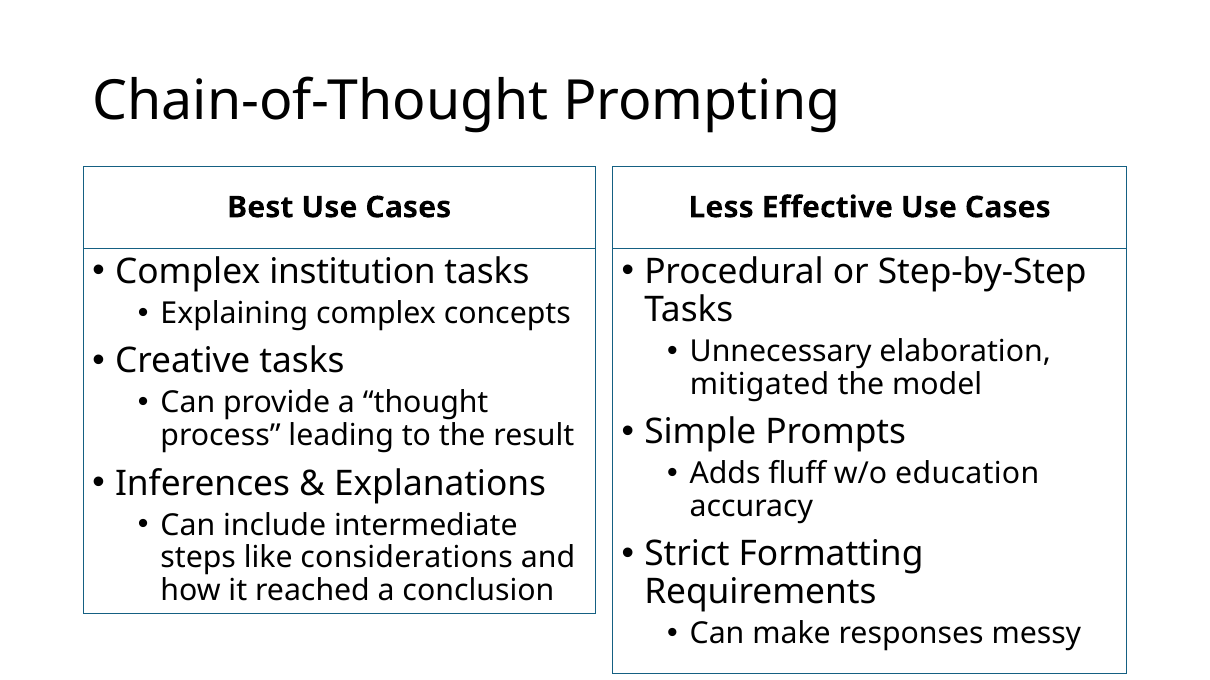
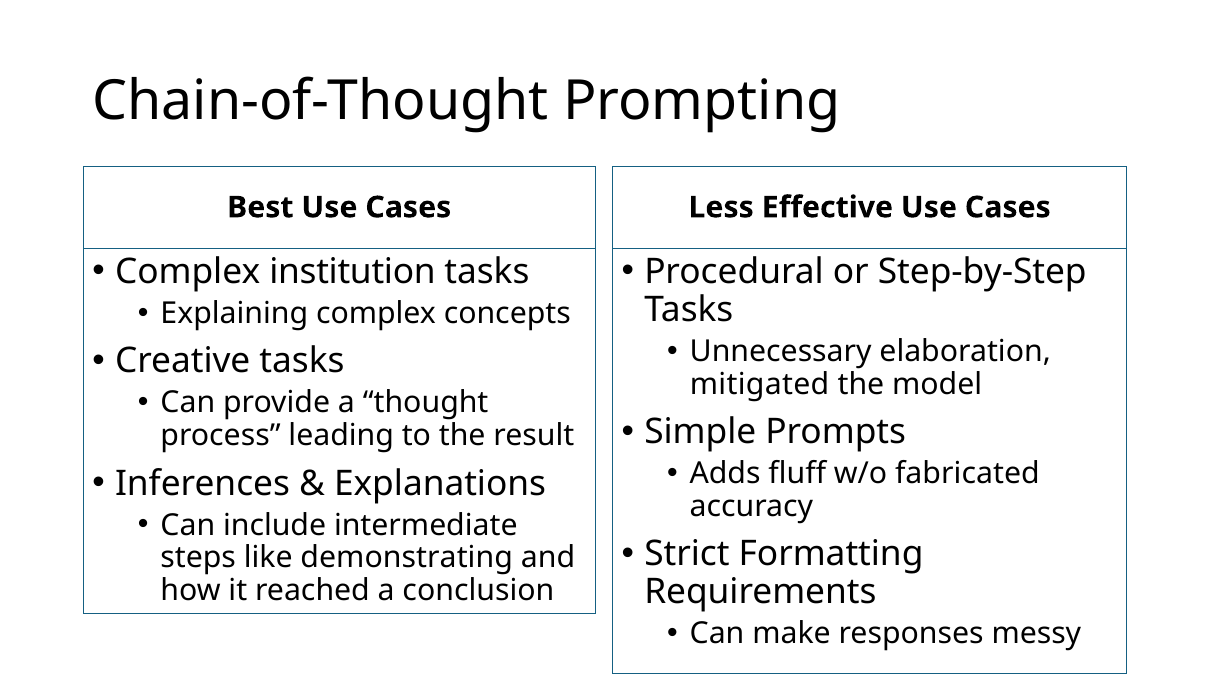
education: education -> fabricated
considerations: considerations -> demonstrating
